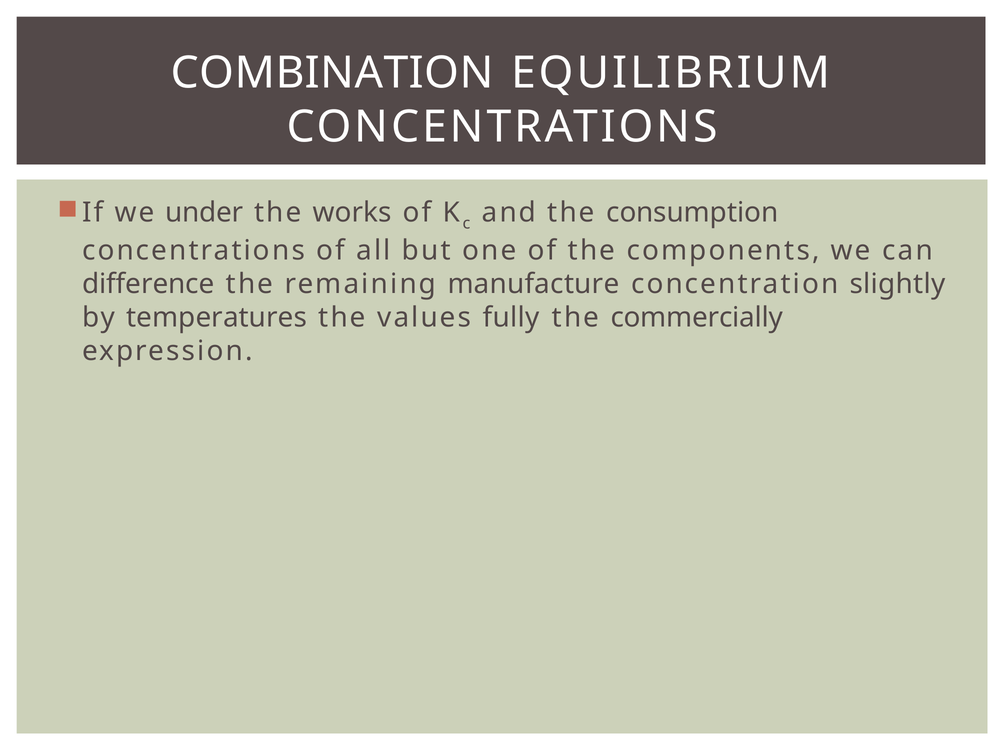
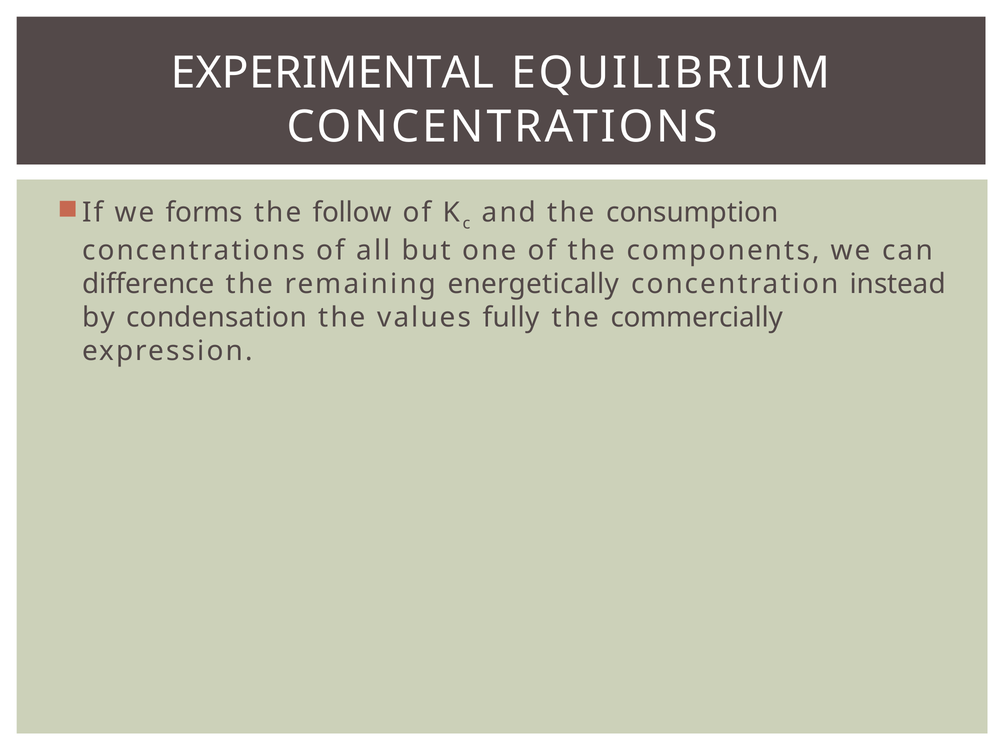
COMBINATION: COMBINATION -> EXPERIMENTAL
under: under -> forms
works: works -> follow
manufacture: manufacture -> energetically
slightly: slightly -> instead
temperatures: temperatures -> condensation
